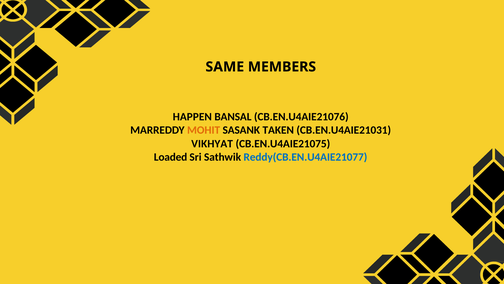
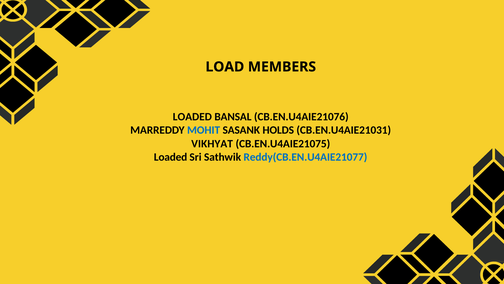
SAME: SAME -> LOAD
HAPPEN at (192, 117): HAPPEN -> LOADED
MOHIT colour: orange -> blue
TAKEN: TAKEN -> HOLDS
